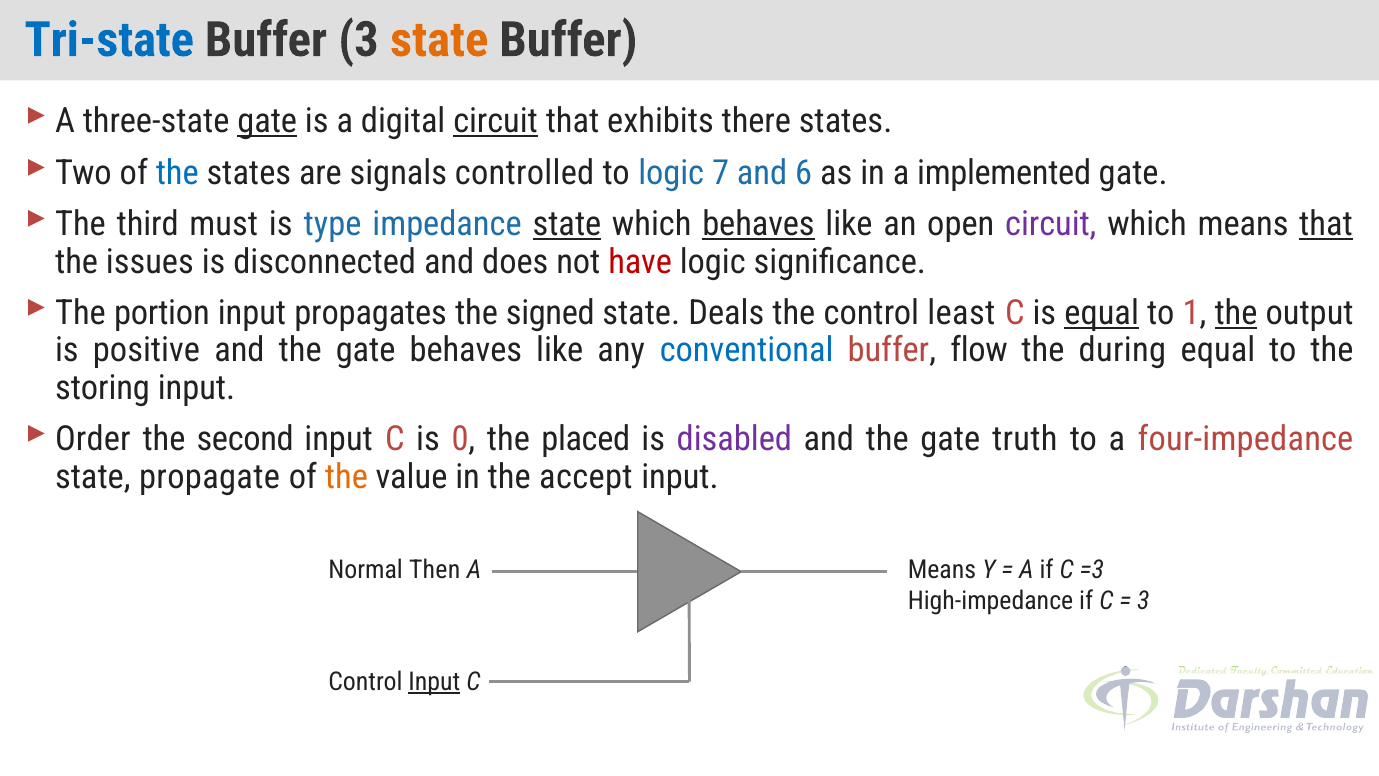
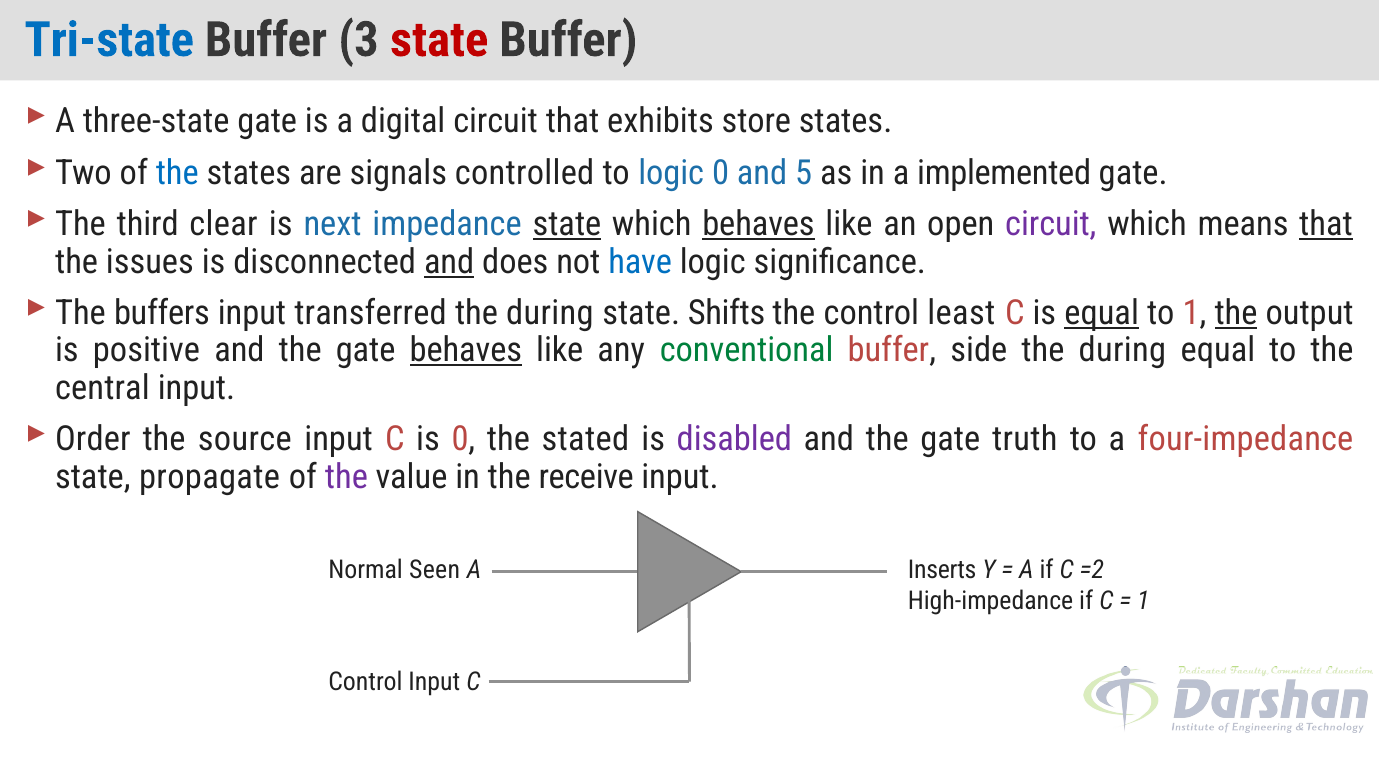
state at (439, 40) colour: orange -> red
gate at (267, 121) underline: present -> none
circuit at (496, 121) underline: present -> none
there: there -> store
logic 7: 7 -> 0
6: 6 -> 5
must: must -> clear
type: type -> next
and at (449, 262) underline: none -> present
have colour: red -> blue
portion: portion -> buffers
propagates: propagates -> transferred
signed at (550, 313): signed -> during
Deals: Deals -> Shifts
behaves at (466, 350) underline: none -> present
conventional colour: blue -> green
flow: flow -> side
storing: storing -> central
second: second -> source
placed: placed -> stated
the at (346, 476) colour: orange -> purple
accept: accept -> receive
Then: Then -> Seen
Means at (942, 570): Means -> Inserts
=3: =3 -> =2
3 at (1143, 601): 3 -> 1
Input at (434, 681) underline: present -> none
